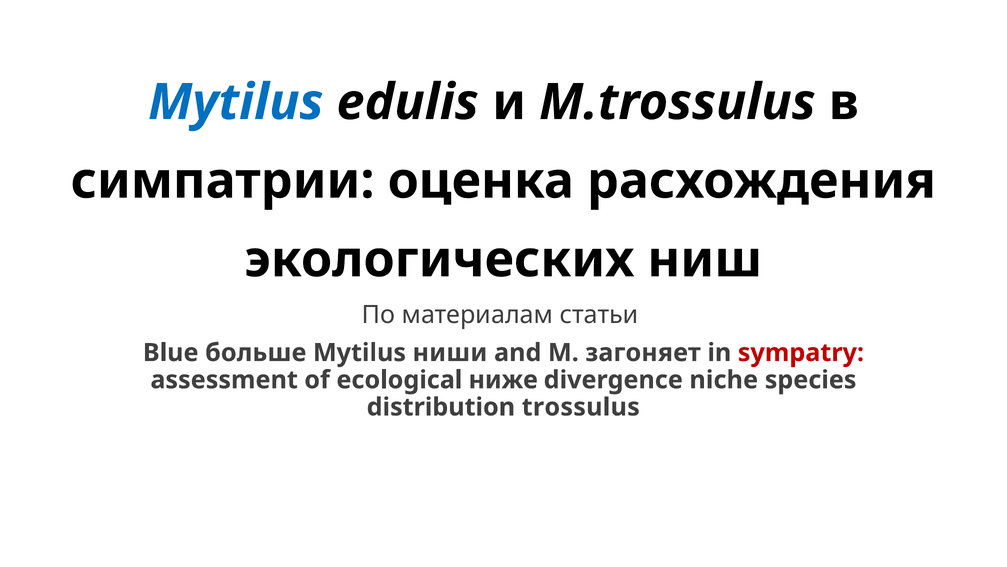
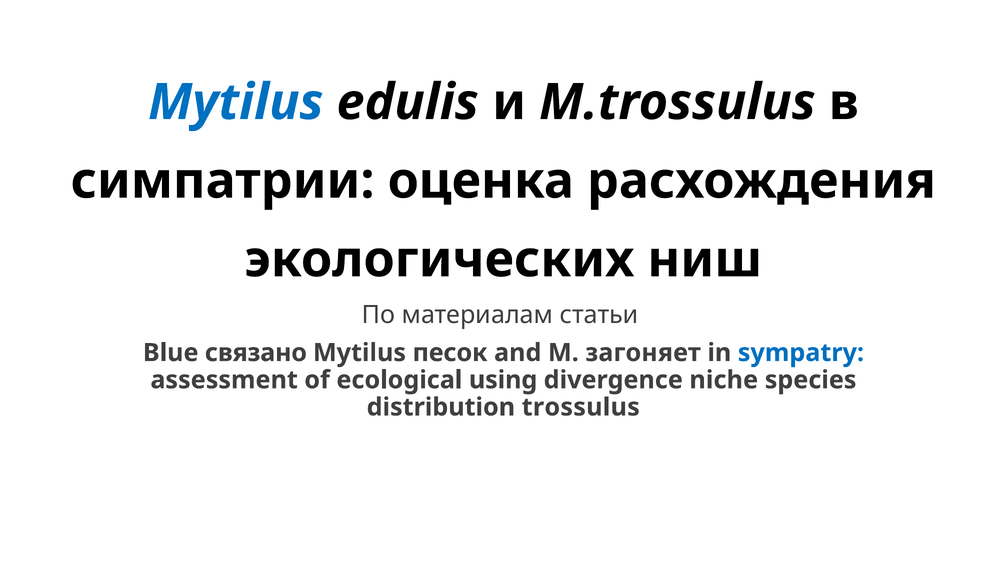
больше: больше -> связано
ниши: ниши -> песок
sympatry colour: red -> blue
ниже: ниже -> using
